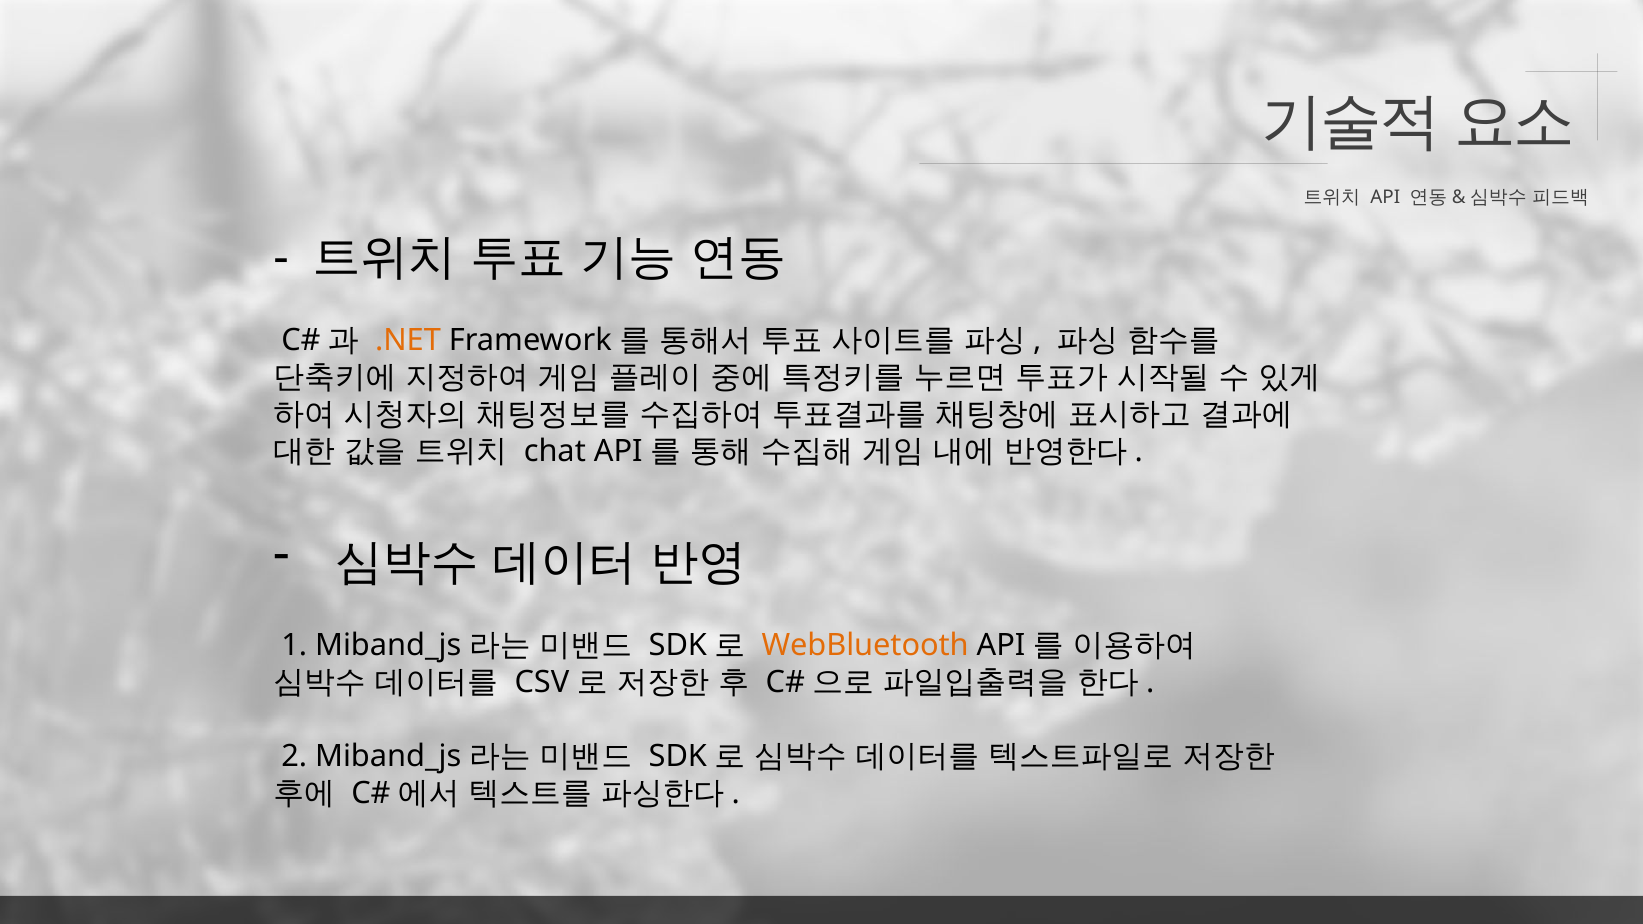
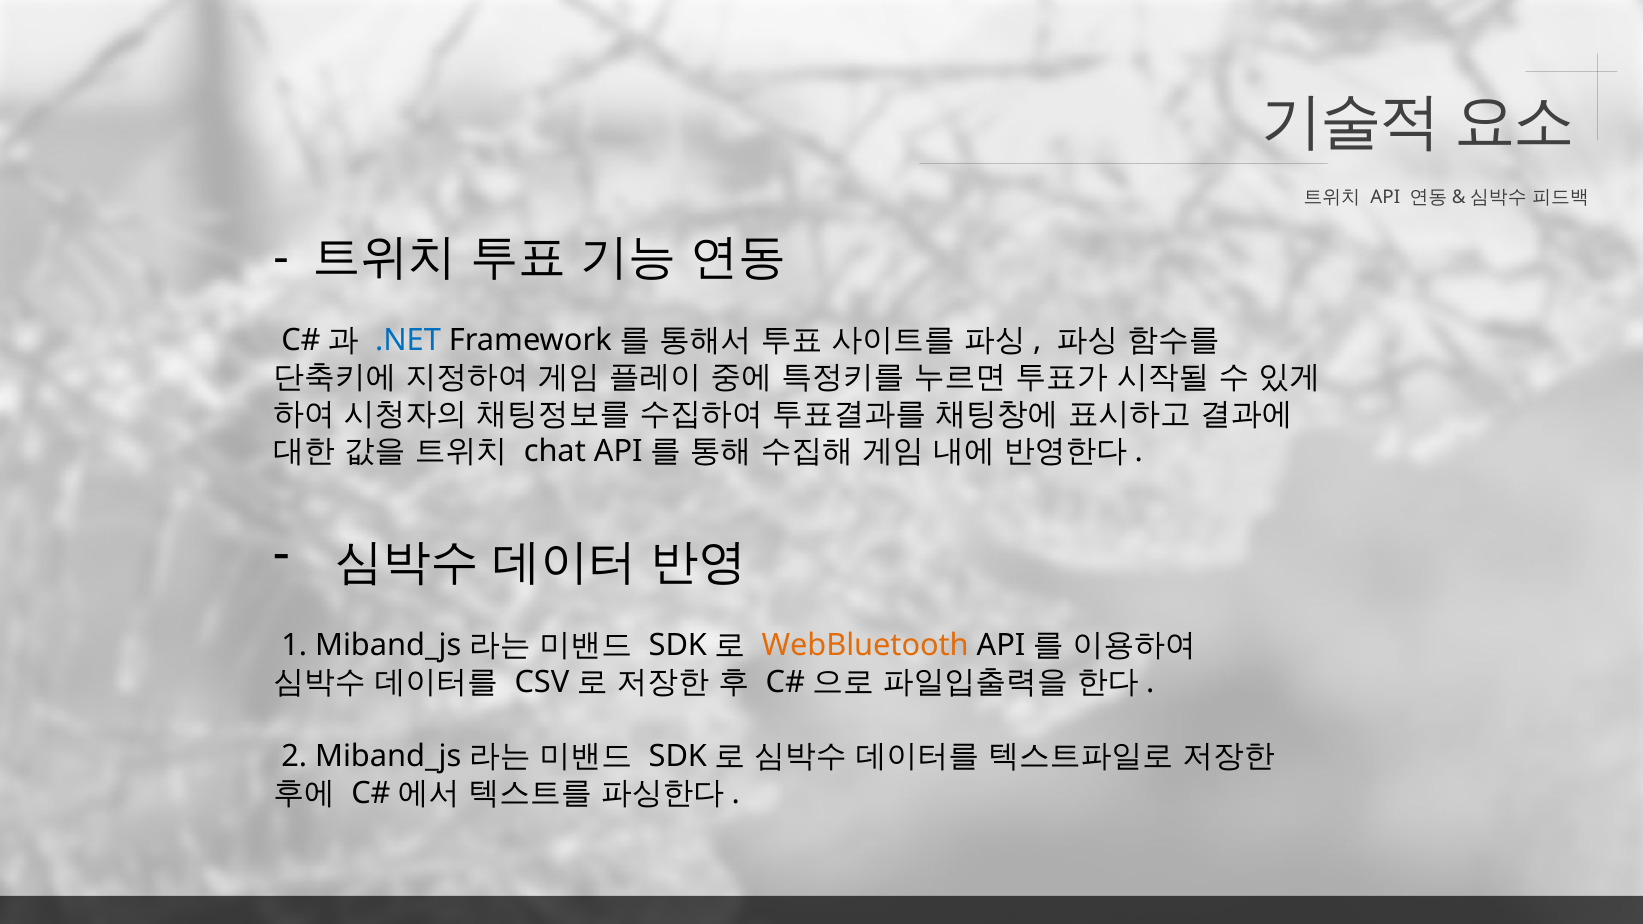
.NET colour: orange -> blue
